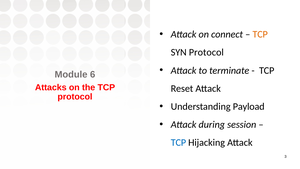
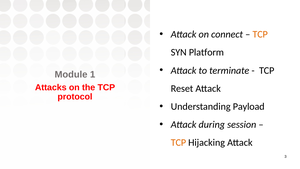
SYN Protocol: Protocol -> Platform
6: 6 -> 1
TCP at (178, 142) colour: blue -> orange
